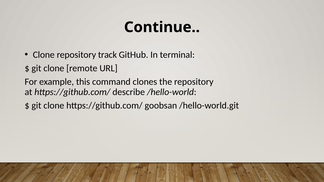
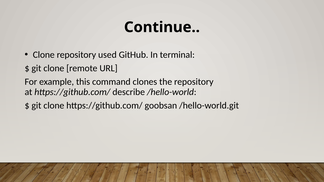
track: track -> used
